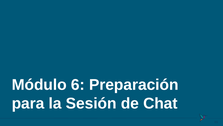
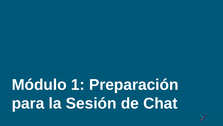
6: 6 -> 1
